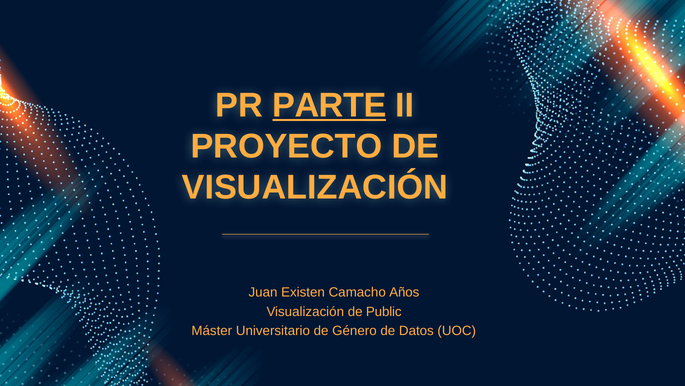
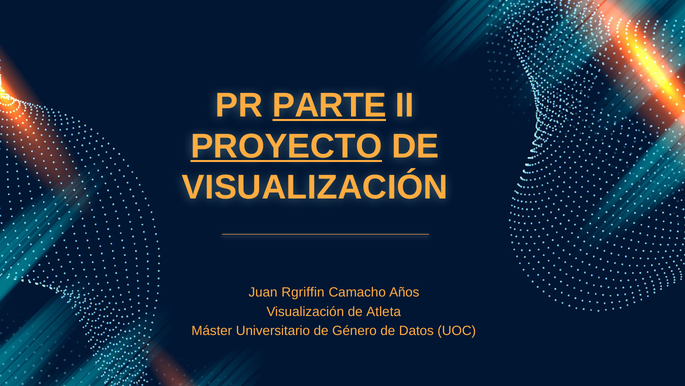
PROYECTO underline: none -> present
Existen: Existen -> Rgriffin
Public: Public -> Atleta
